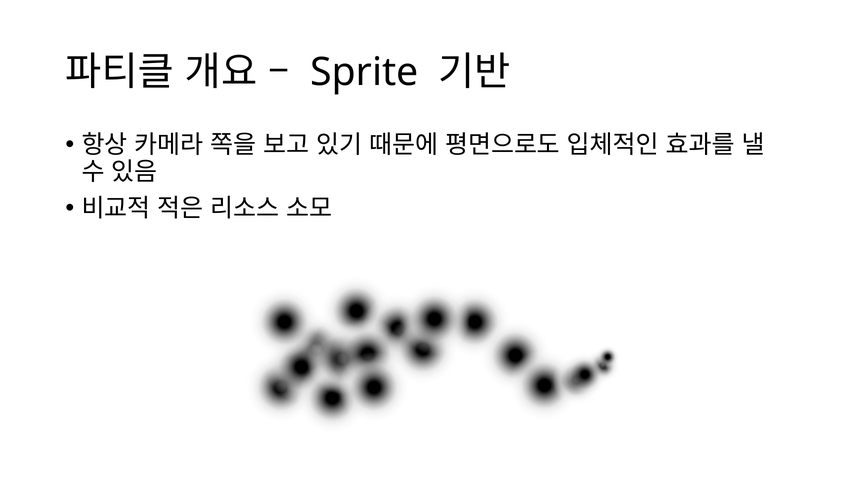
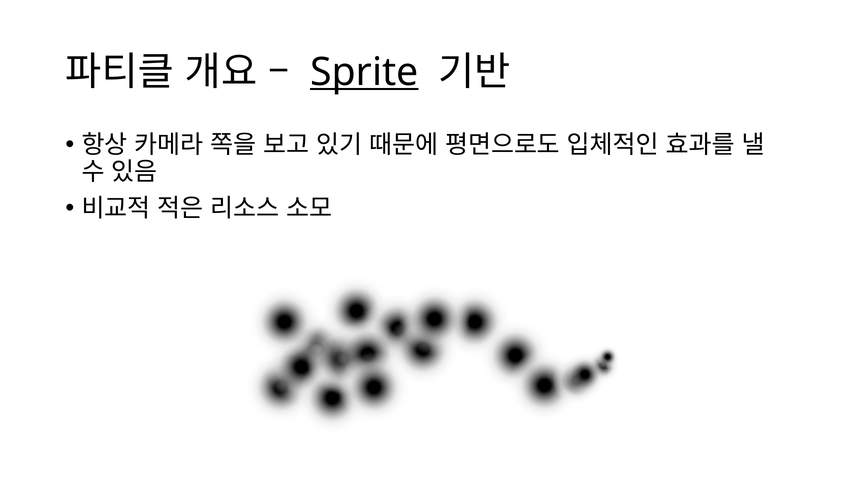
Sprite underline: none -> present
